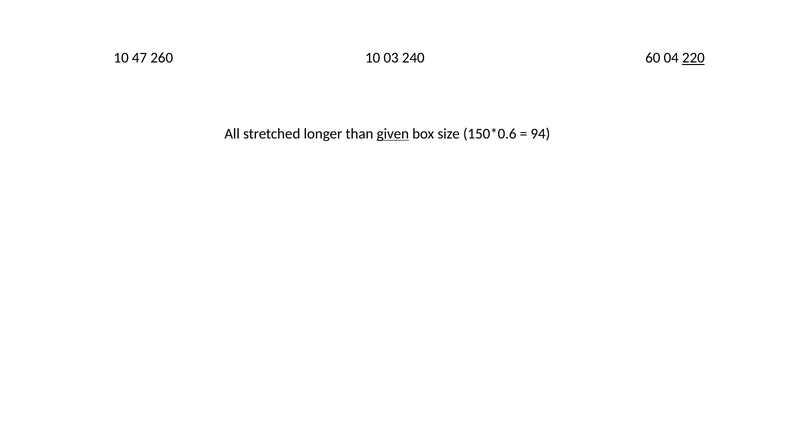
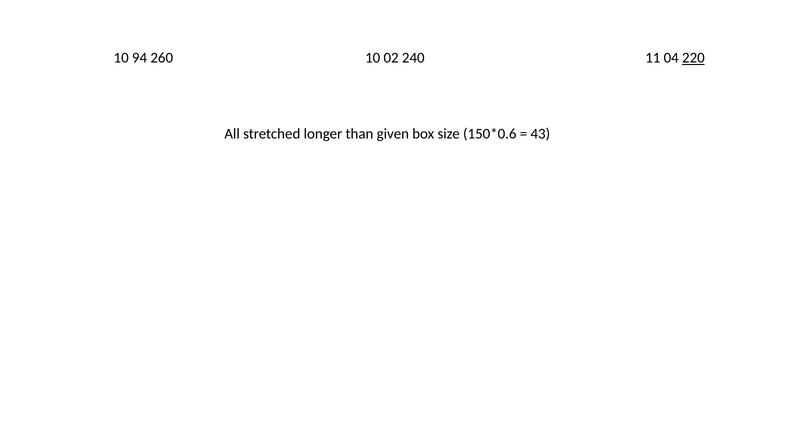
47: 47 -> 94
03: 03 -> 02
60: 60 -> 11
given underline: present -> none
94: 94 -> 43
